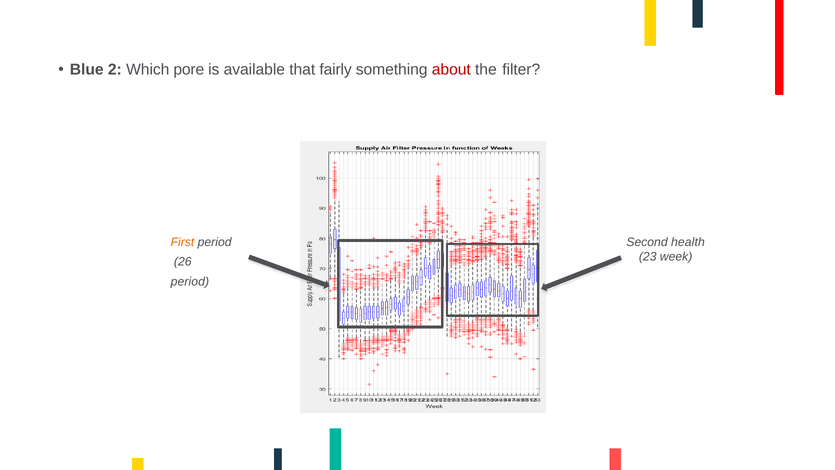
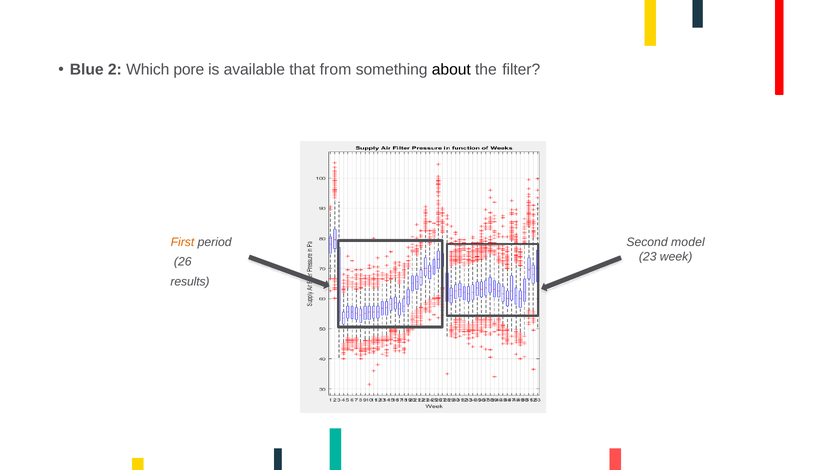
fairly: fairly -> from
about colour: red -> black
health: health -> model
period at (190, 281): period -> results
